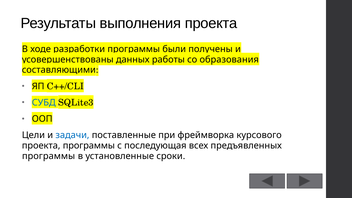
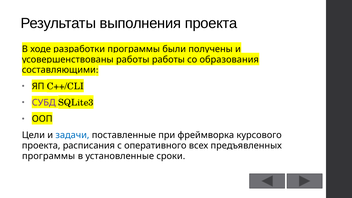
данных at (133, 60): данных -> работы
СУБД colour: blue -> purple
проекта программы: программы -> расписания
последующая: последующая -> оперативного
